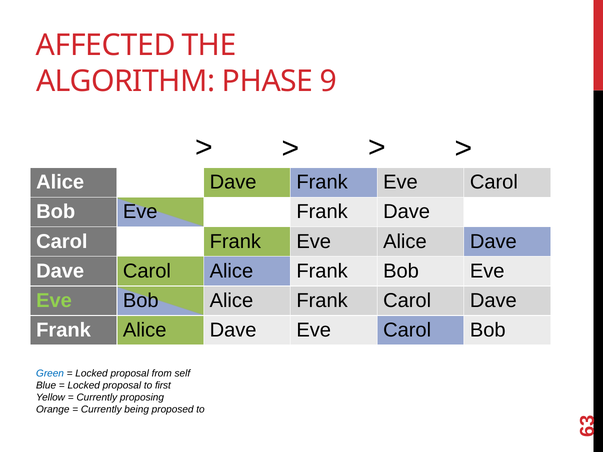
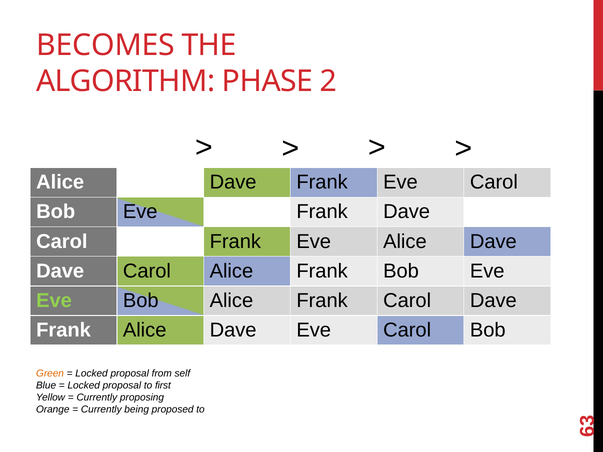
AFFECTED: AFFECTED -> BECOMES
9: 9 -> 2
Green colour: blue -> orange
